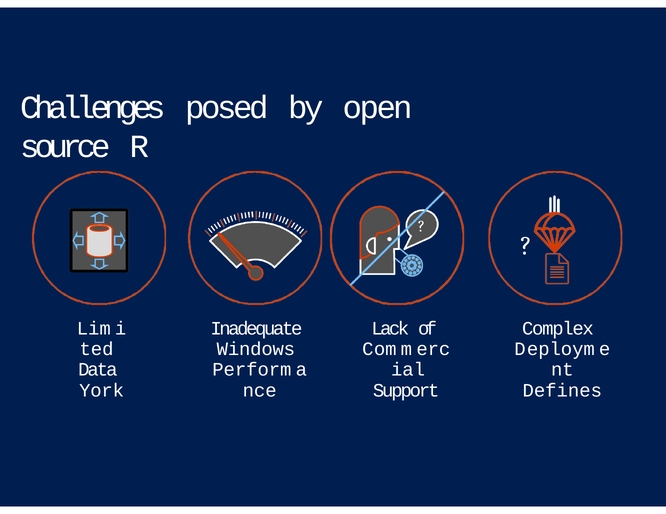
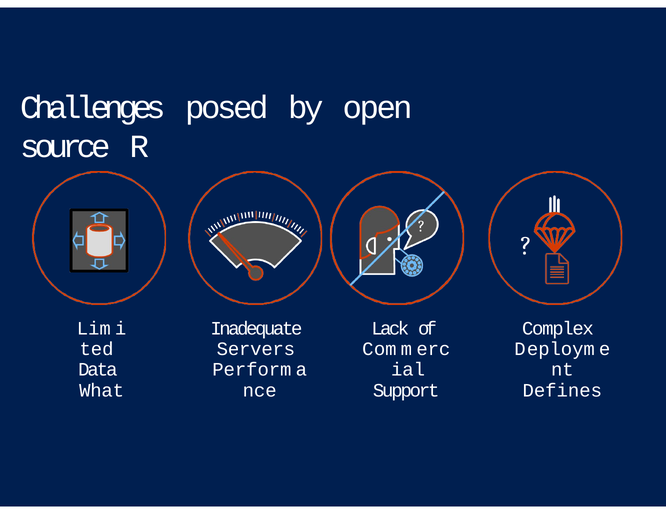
Windows: Windows -> Servers
York: York -> What
